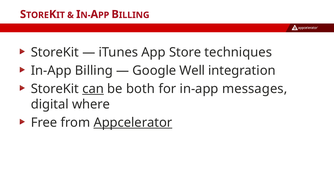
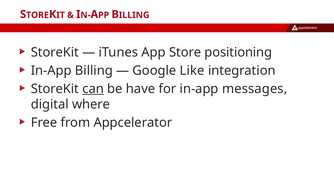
techniques: techniques -> positioning
Well: Well -> Like
both: both -> have
Appcelerator underline: present -> none
